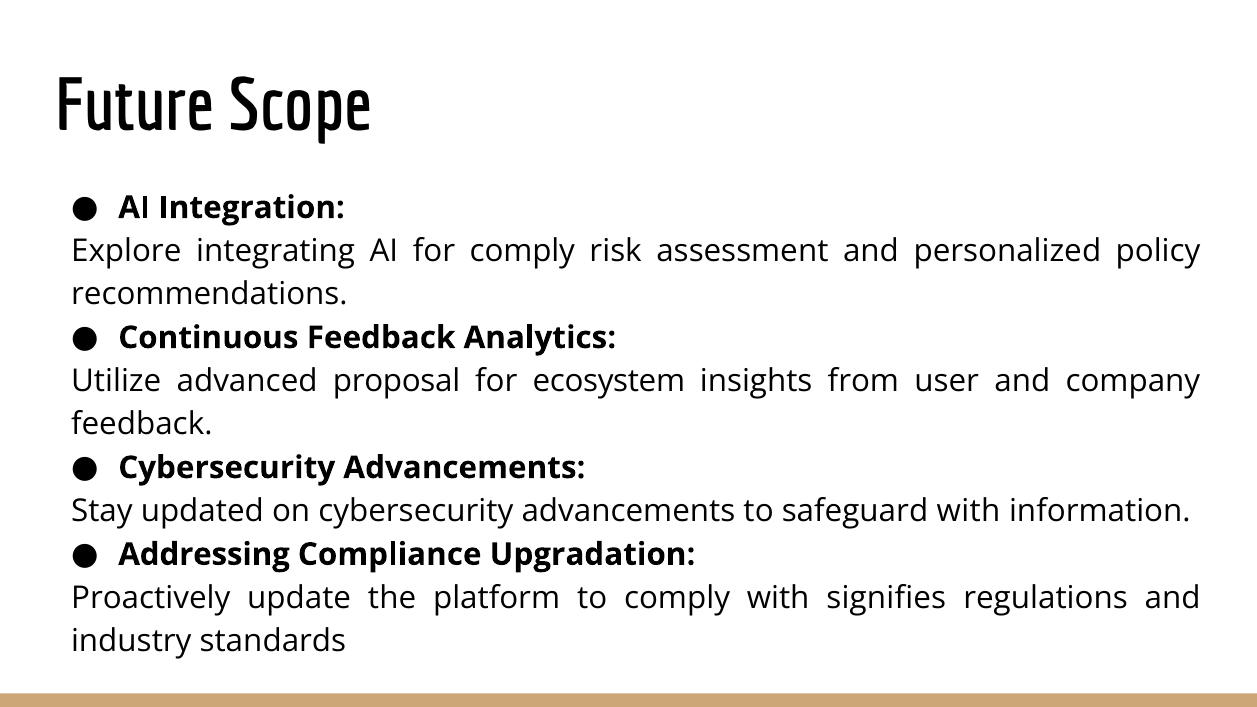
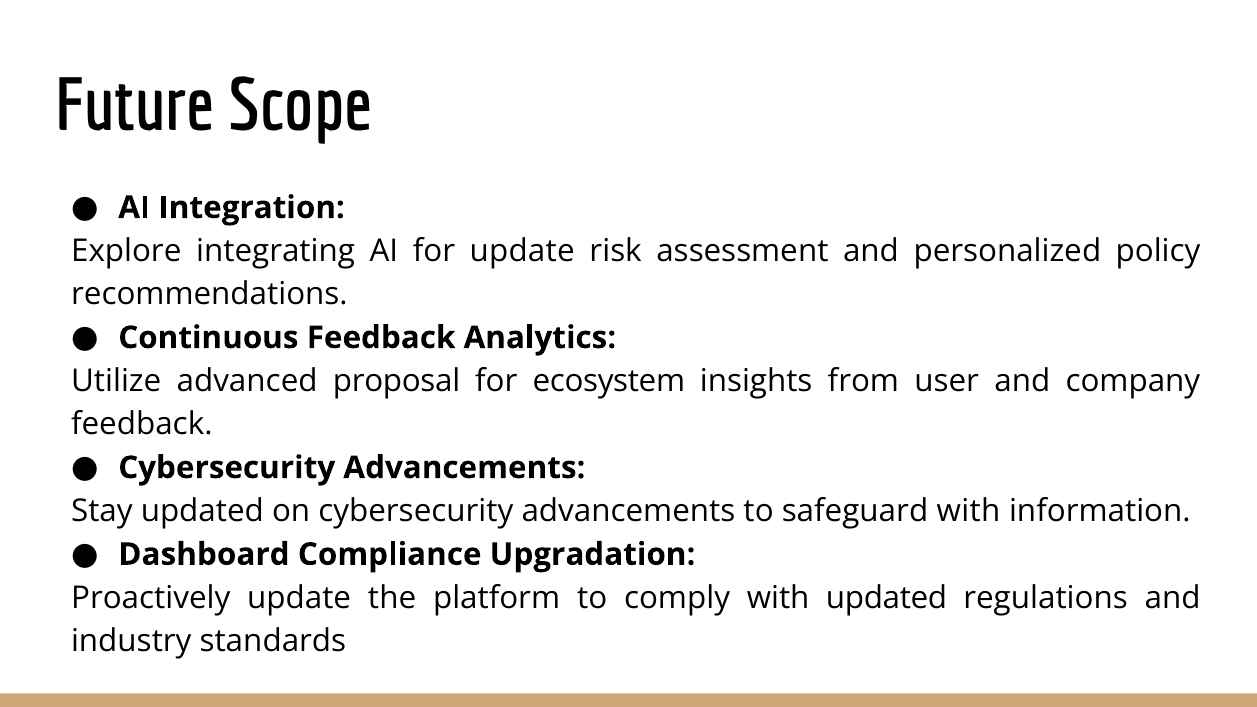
for comply: comply -> update
Addressing: Addressing -> Dashboard
with signifies: signifies -> updated
